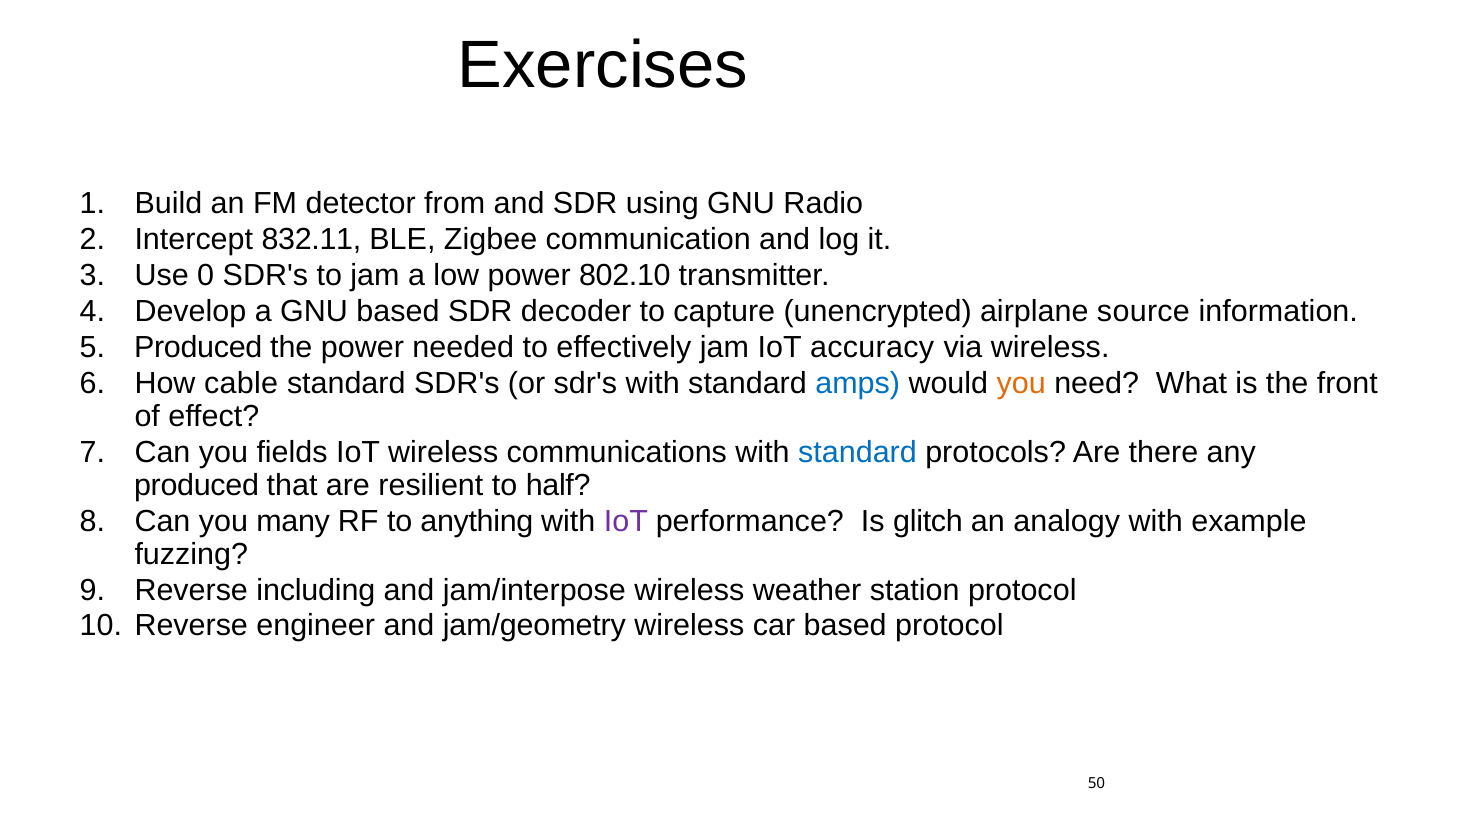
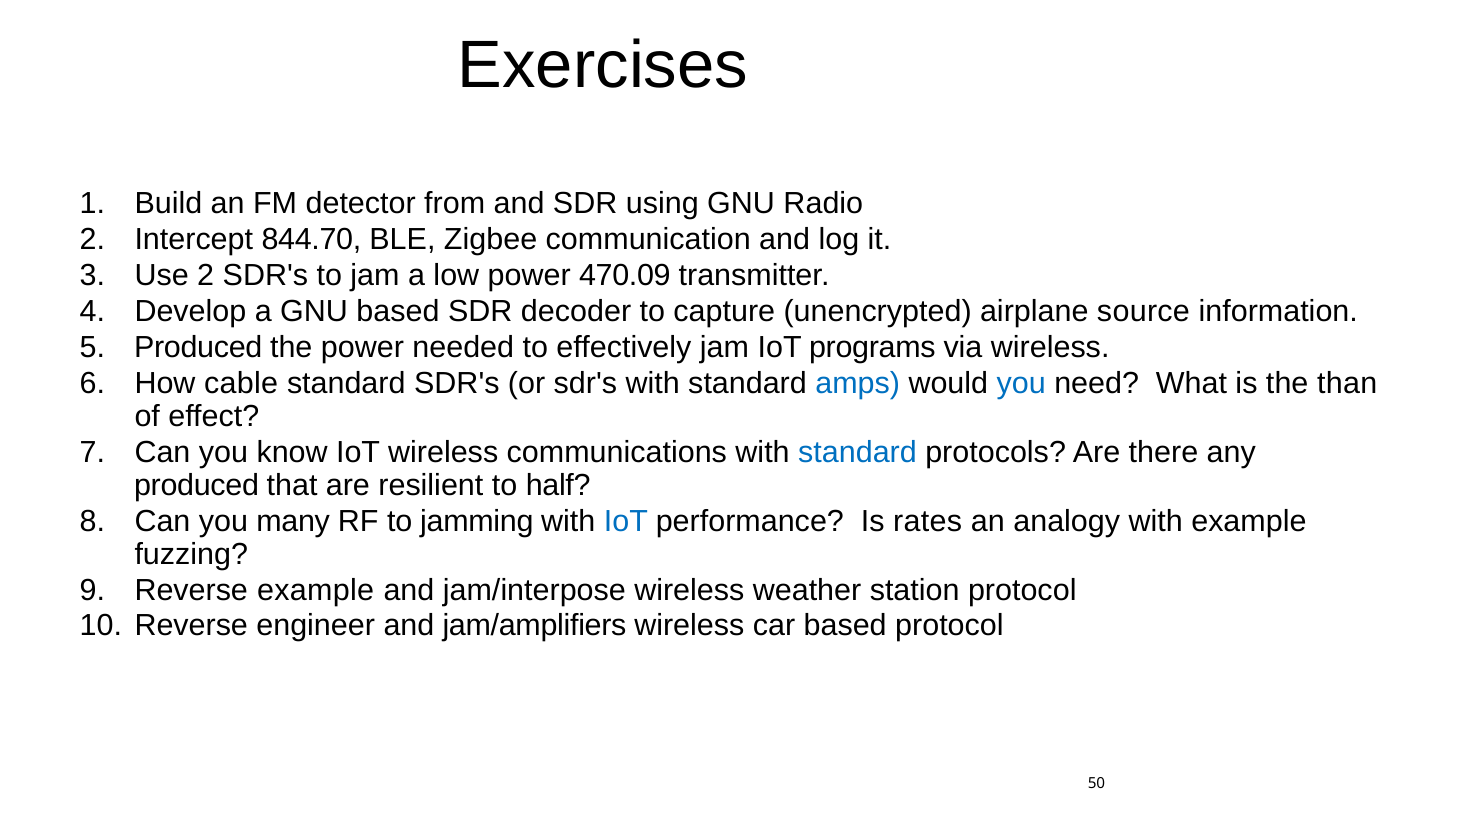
832.11: 832.11 -> 844.70
Use 0: 0 -> 2
802.10: 802.10 -> 470.09
accuracy: accuracy -> programs
you at (1021, 384) colour: orange -> blue
front: front -> than
fields: fields -> know
anything: anything -> jamming
IoT at (626, 521) colour: purple -> blue
glitch: glitch -> rates
Reverse including: including -> example
jam/geometry: jam/geometry -> jam/amplifiers
